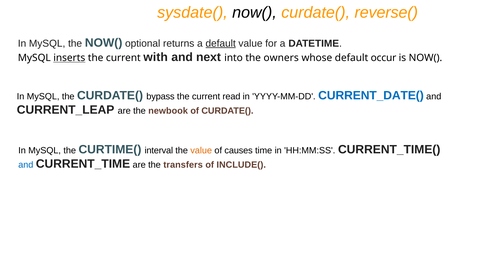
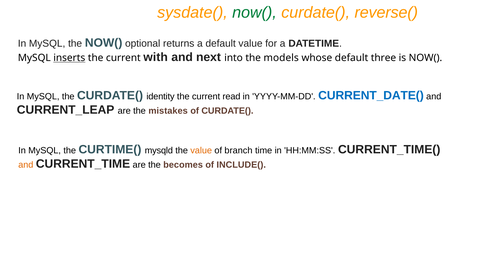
now( at (254, 13) colour: black -> green
default at (221, 43) underline: present -> none
owners: owners -> models
occur: occur -> three
bypass: bypass -> identity
newbook: newbook -> mistakes
interval: interval -> mysqld
causes: causes -> branch
and at (26, 165) colour: blue -> orange
transfers: transfers -> becomes
